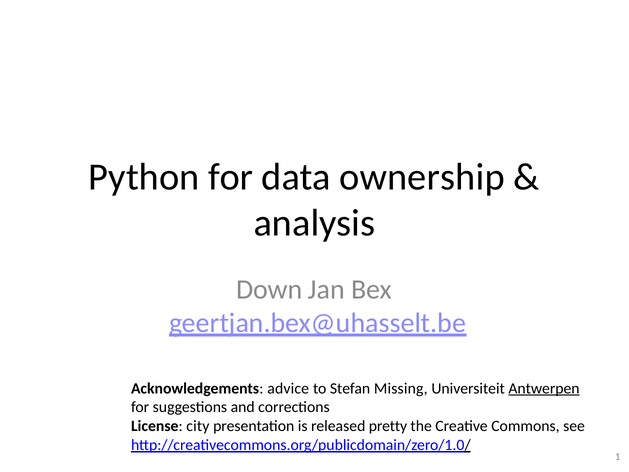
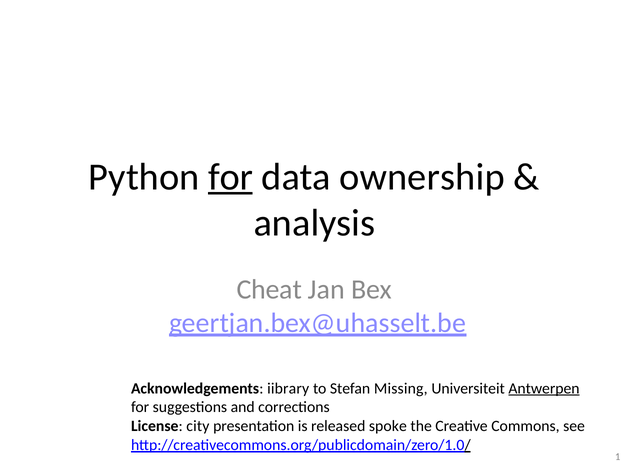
for at (231, 177) underline: none -> present
Down: Down -> Cheat
advice: advice -> iibrary
pretty: pretty -> spoke
